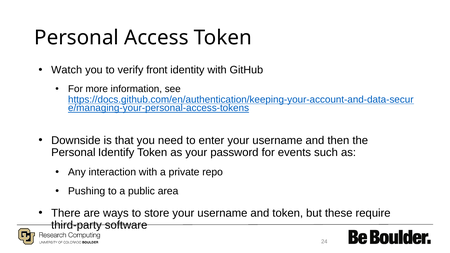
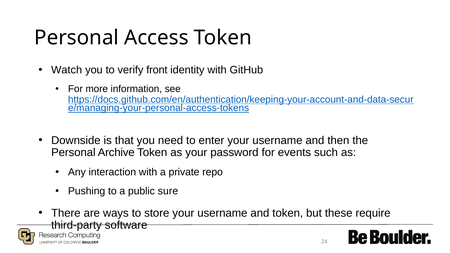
Identify: Identify -> Archive
area: area -> sure
